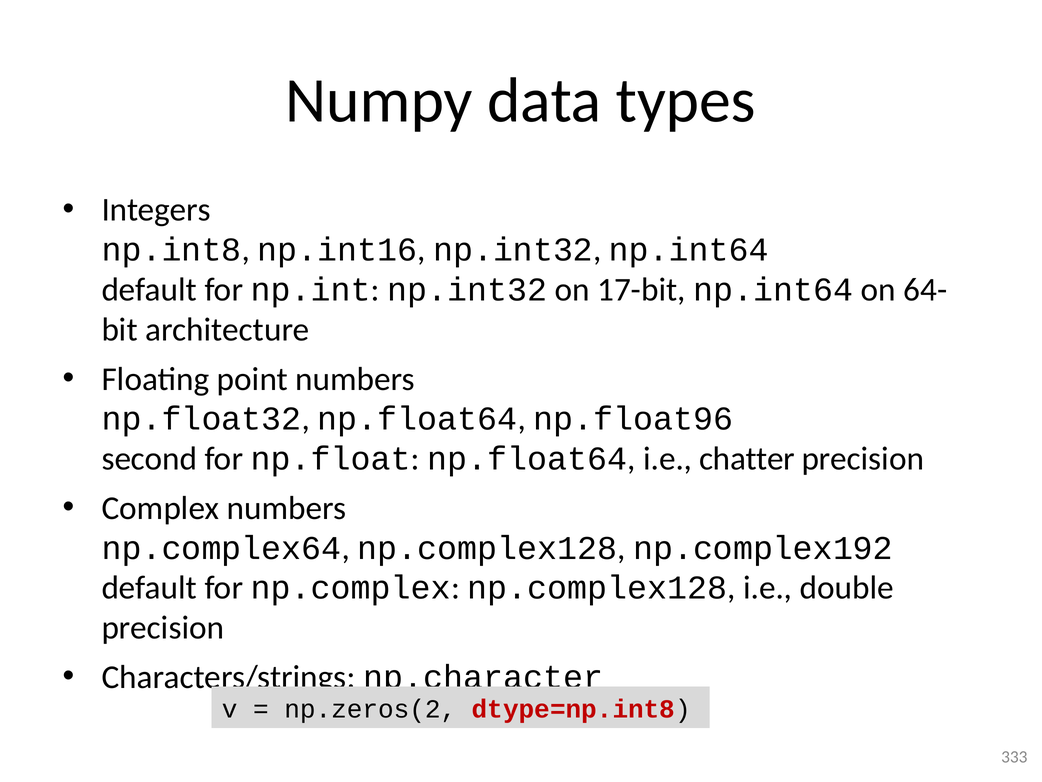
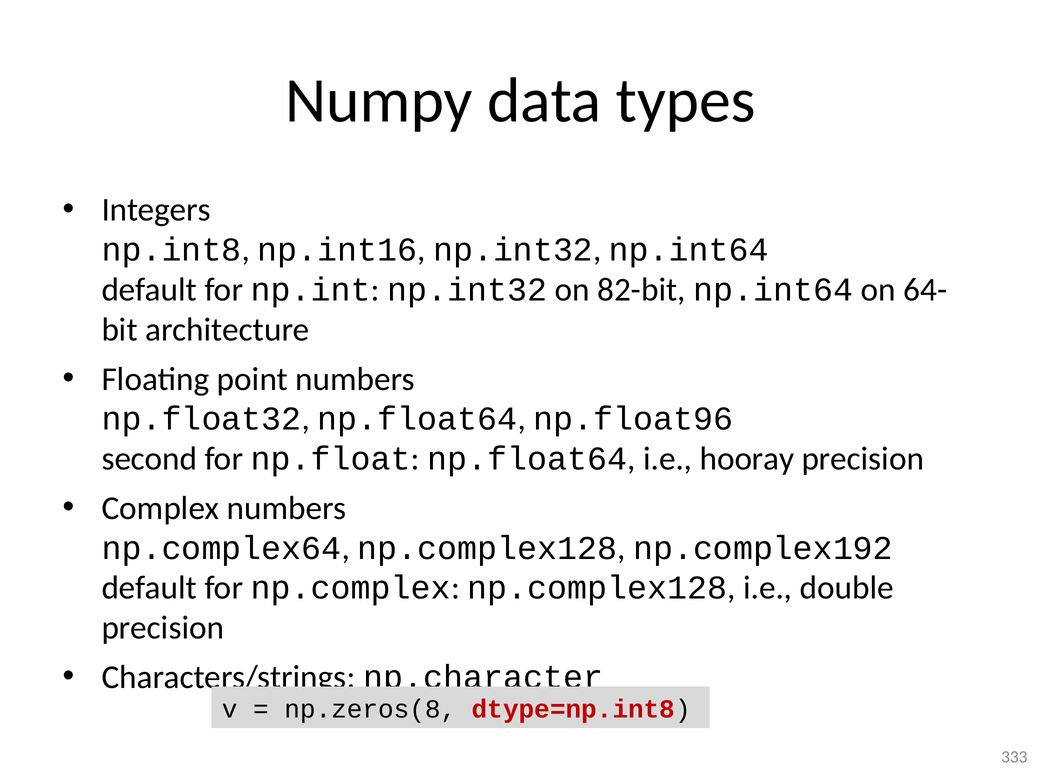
17-bit: 17-bit -> 82-bit
chatter: chatter -> hooray
np.zeros(2: np.zeros(2 -> np.zeros(8
